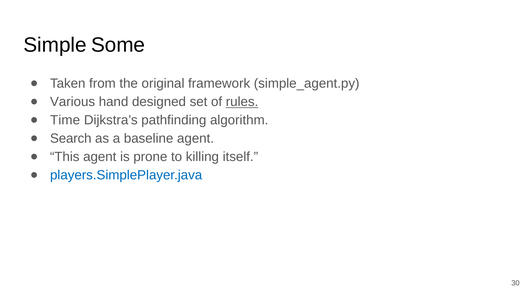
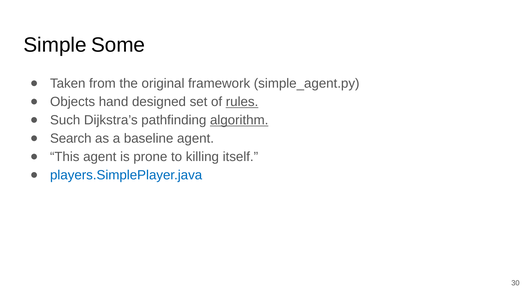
Various: Various -> Objects
Time: Time -> Such
algorithm underline: none -> present
